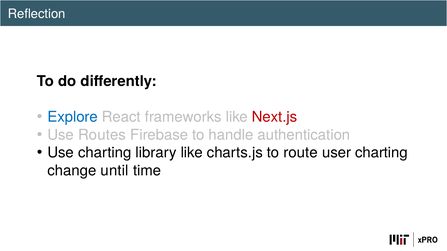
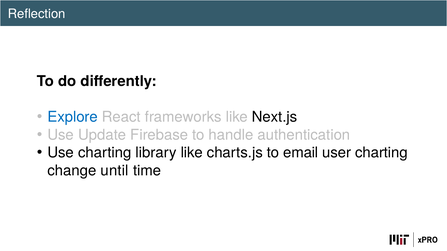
Next.js colour: red -> black
Routes: Routes -> Update
route: route -> email
